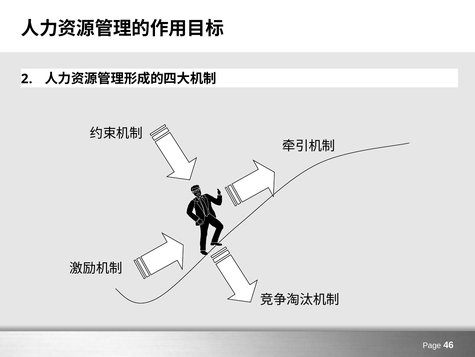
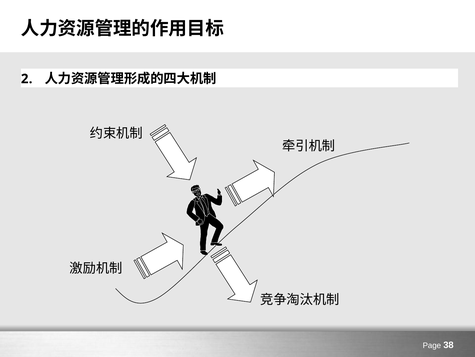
46: 46 -> 38
